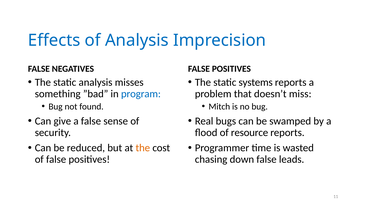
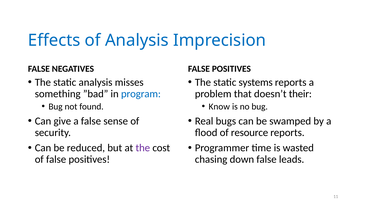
miss: miss -> their
Mitch: Mitch -> Know
the at (143, 148) colour: orange -> purple
